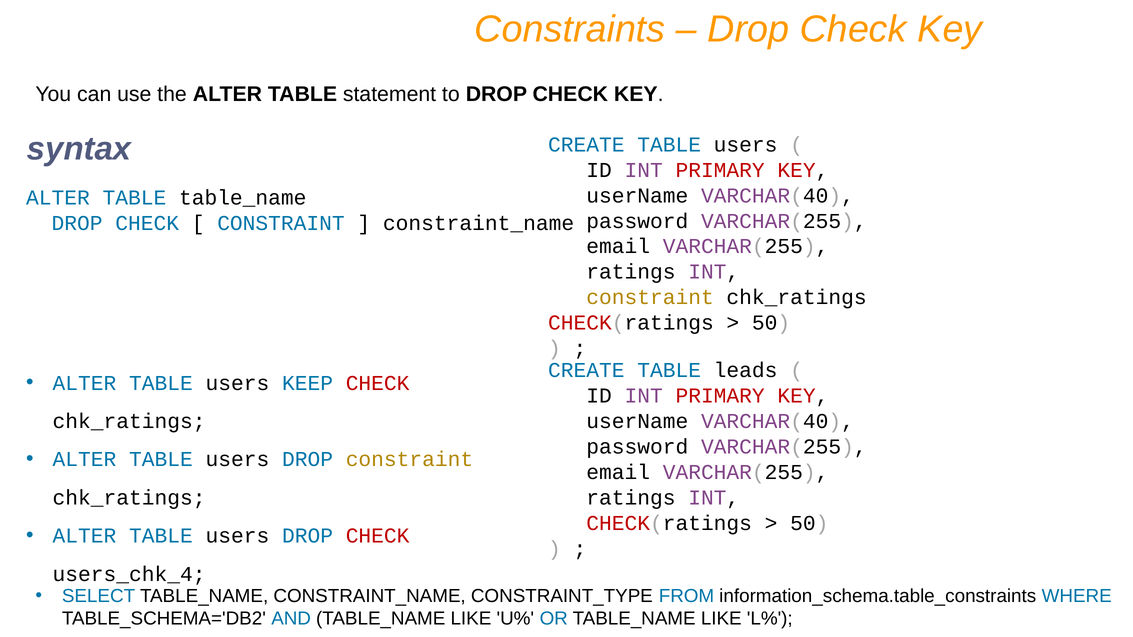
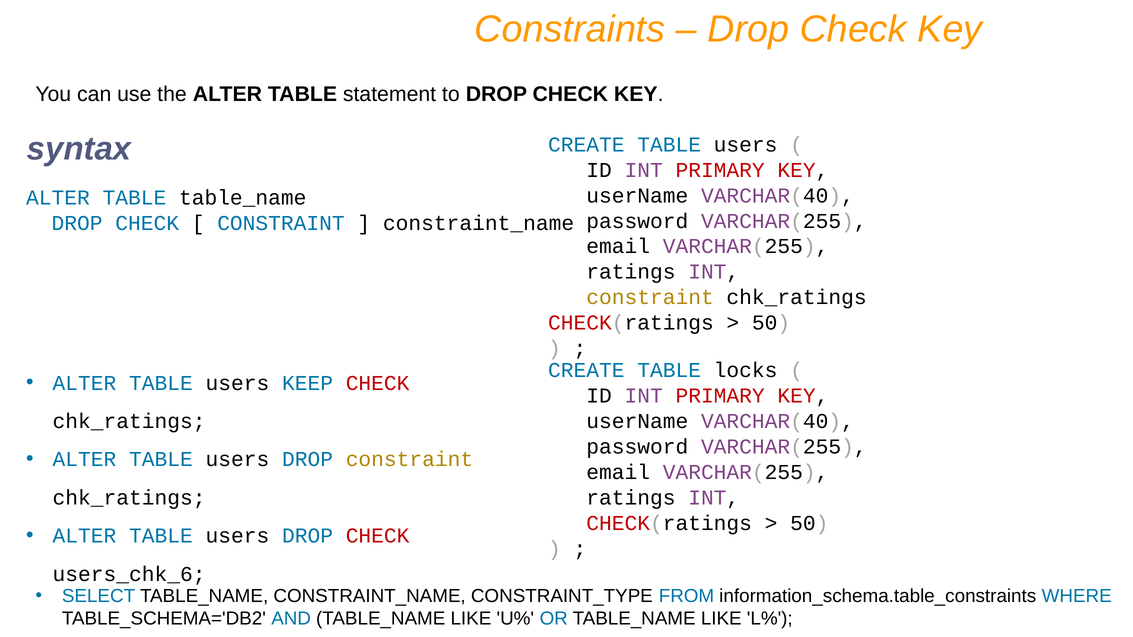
leads: leads -> locks
users_chk_4: users_chk_4 -> users_chk_6
